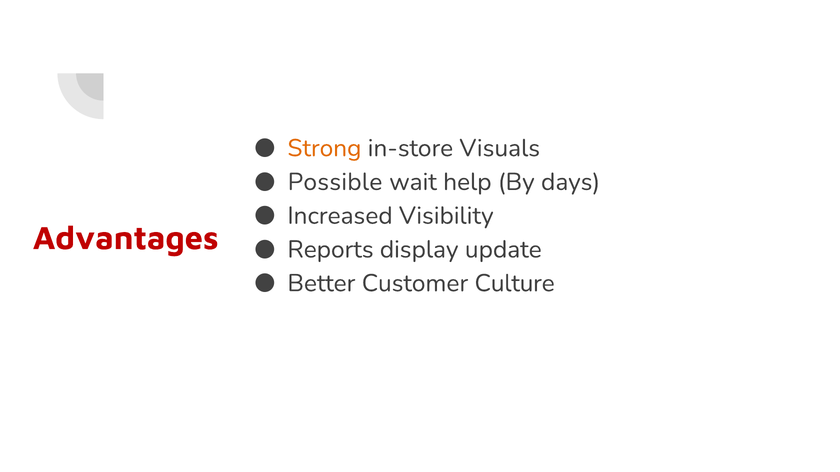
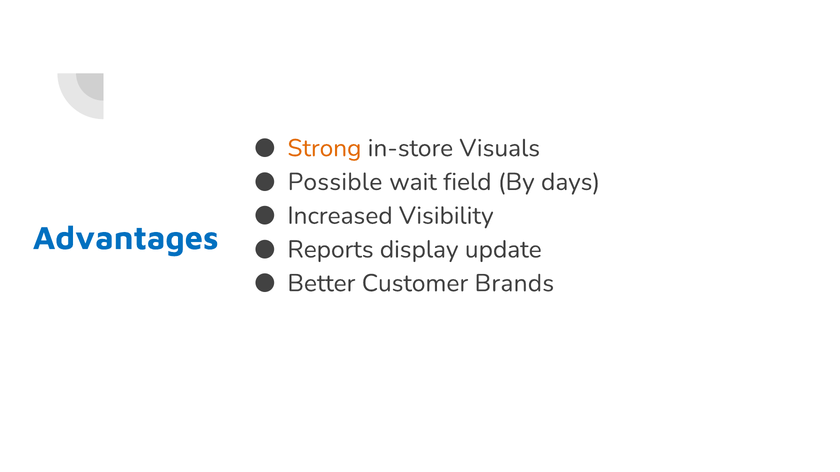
help: help -> field
Advantages colour: red -> blue
Culture: Culture -> Brands
